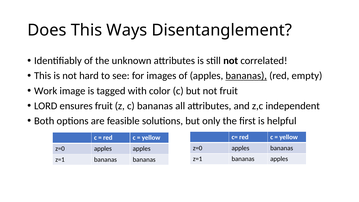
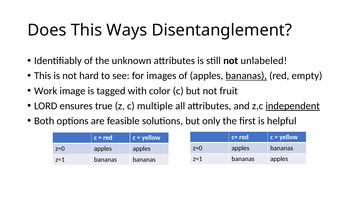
correlated: correlated -> unlabeled
ensures fruit: fruit -> true
c bananas: bananas -> multiple
independent underline: none -> present
